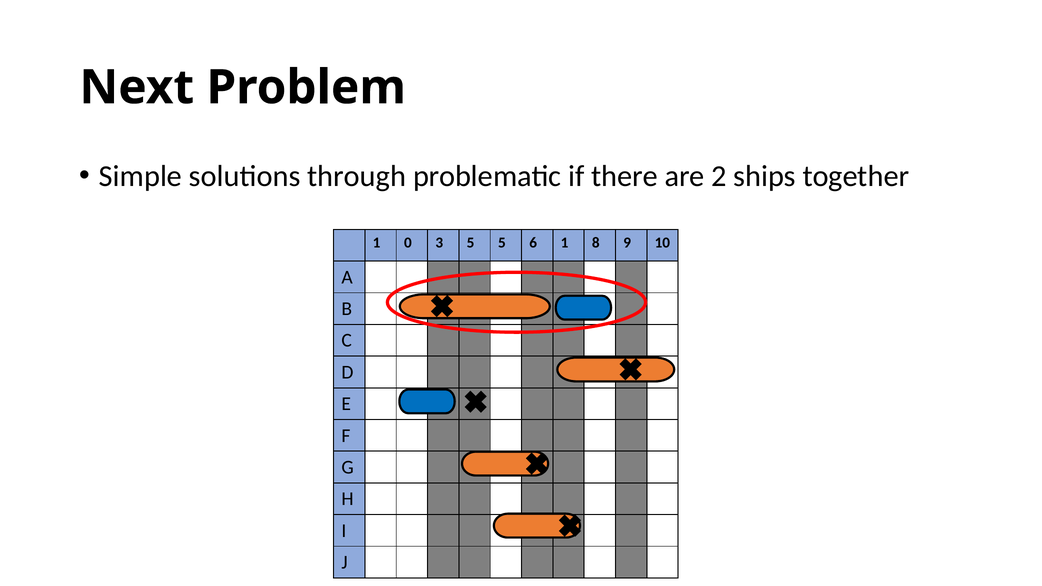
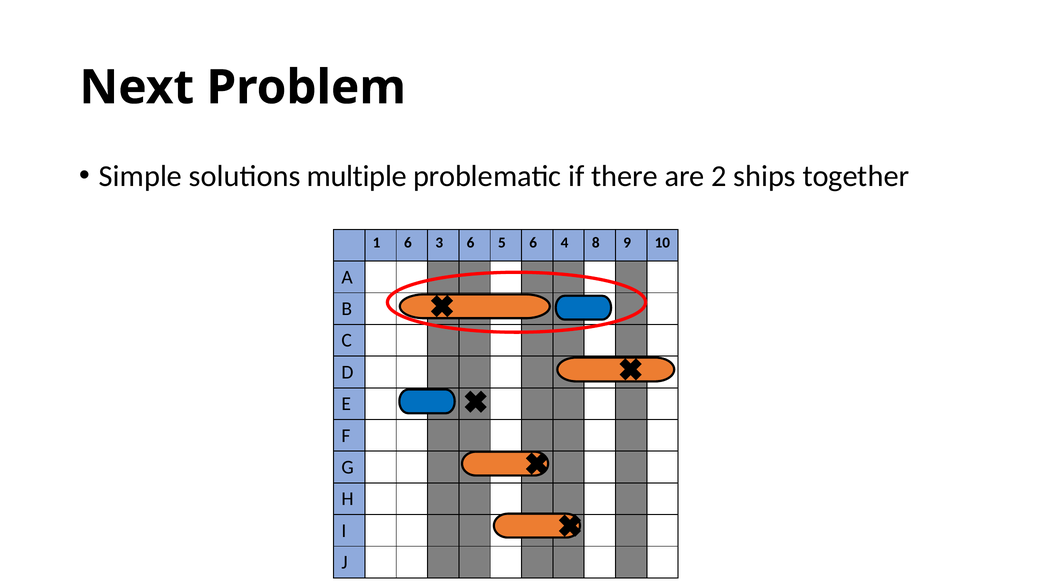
through: through -> multiple
1 0: 0 -> 6
3 5: 5 -> 6
6 1: 1 -> 4
